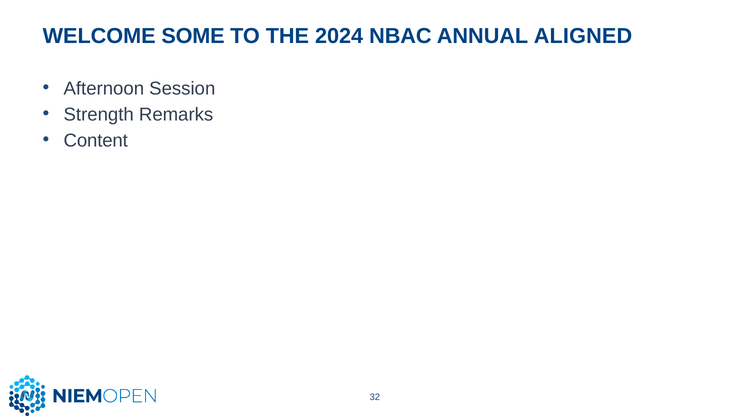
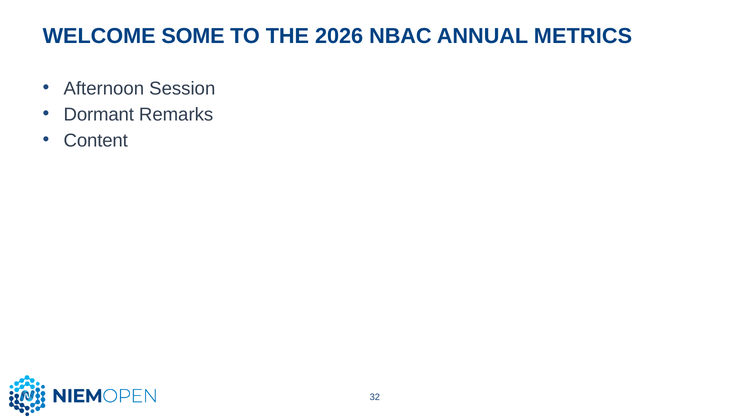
2024: 2024 -> 2026
ALIGNED: ALIGNED -> METRICS
Strength: Strength -> Dormant
